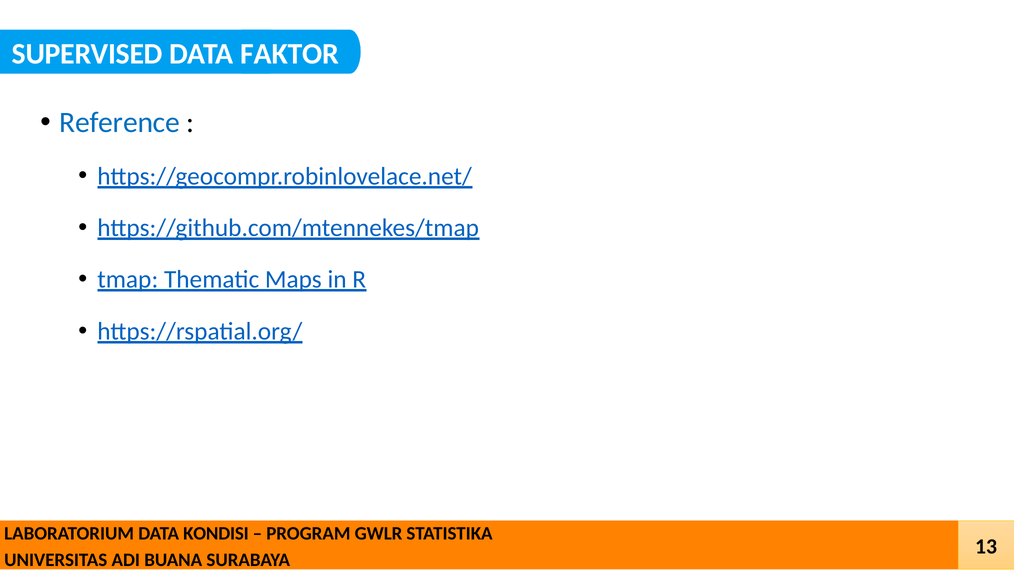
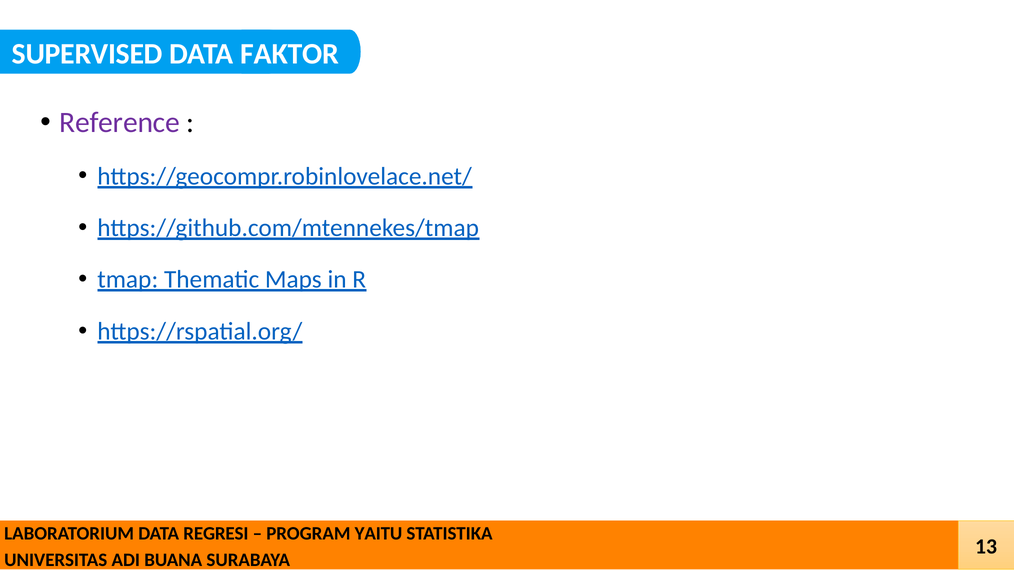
Reference colour: blue -> purple
KONDISI: KONDISI -> REGRESI
GWLR: GWLR -> YAITU
